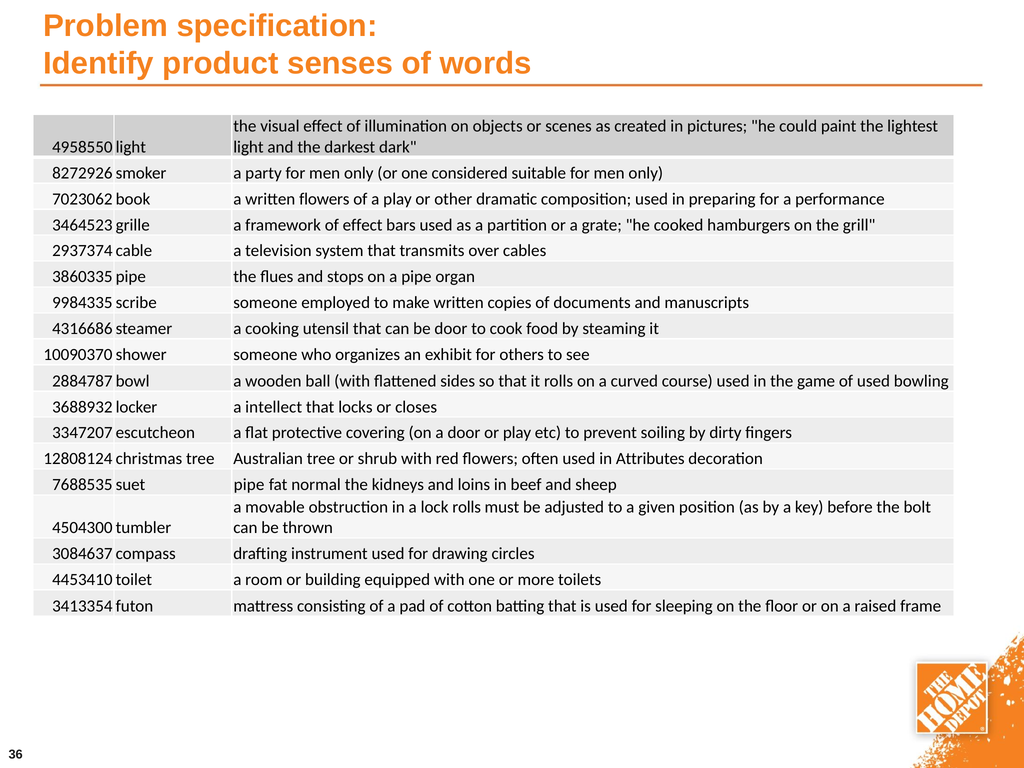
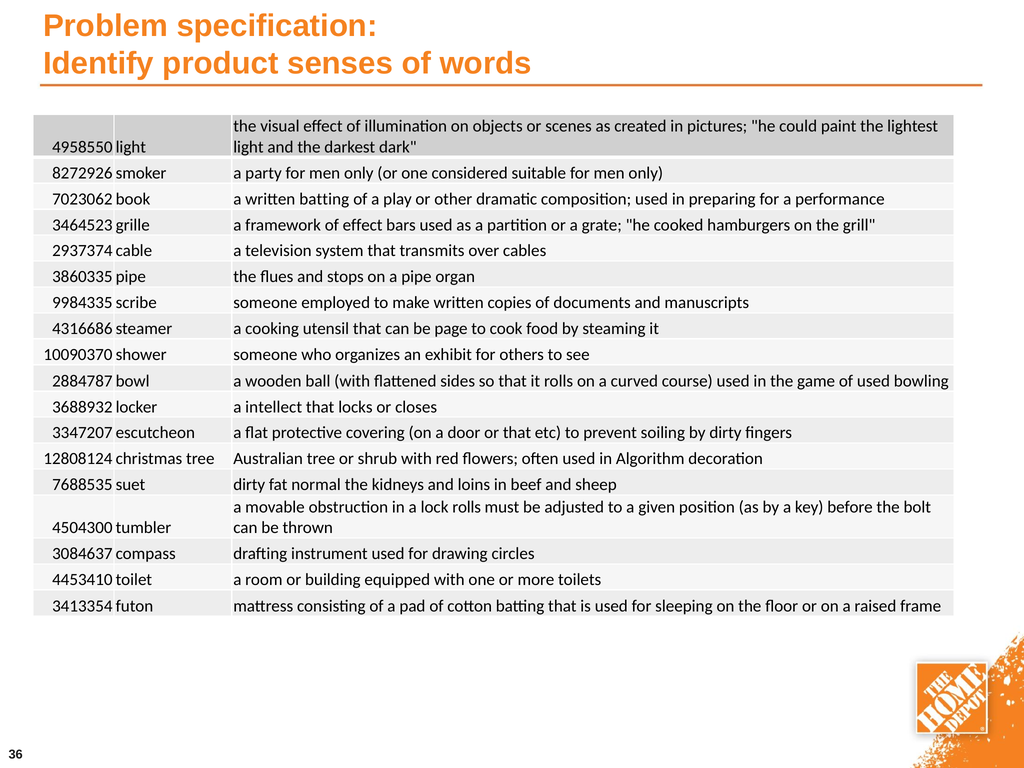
written flowers: flowers -> batting
be door: door -> page
or play: play -> that
Attributes: Attributes -> Algorithm
pipe at (249, 485): pipe -> dirty
